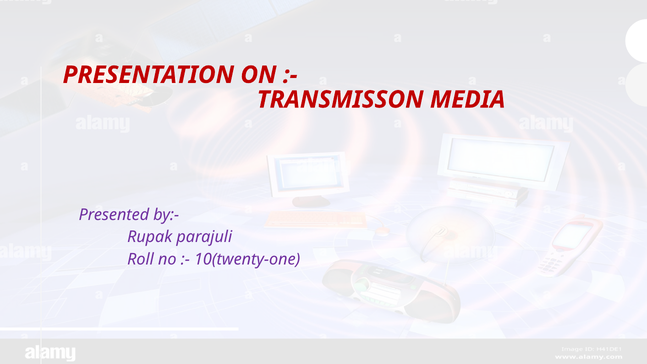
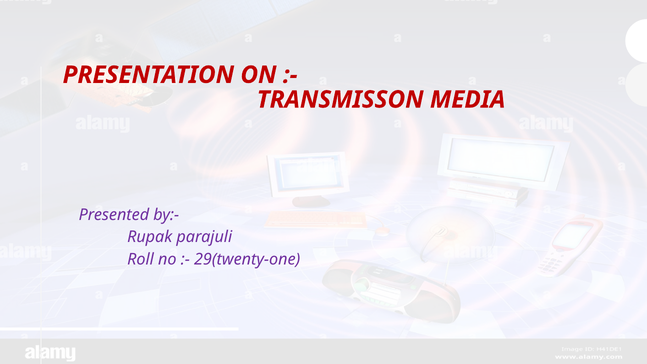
10(twenty-one: 10(twenty-one -> 29(twenty-one
